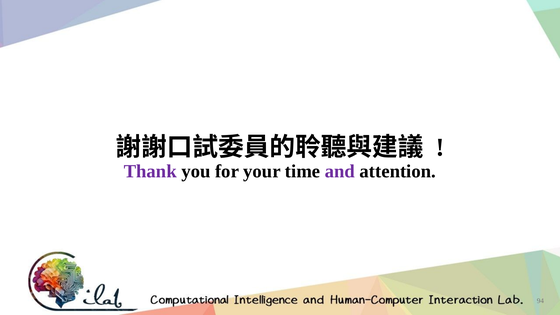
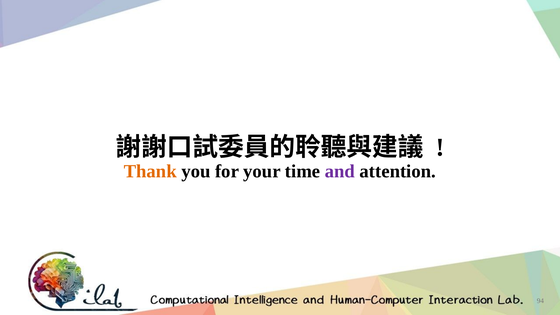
Thank colour: purple -> orange
